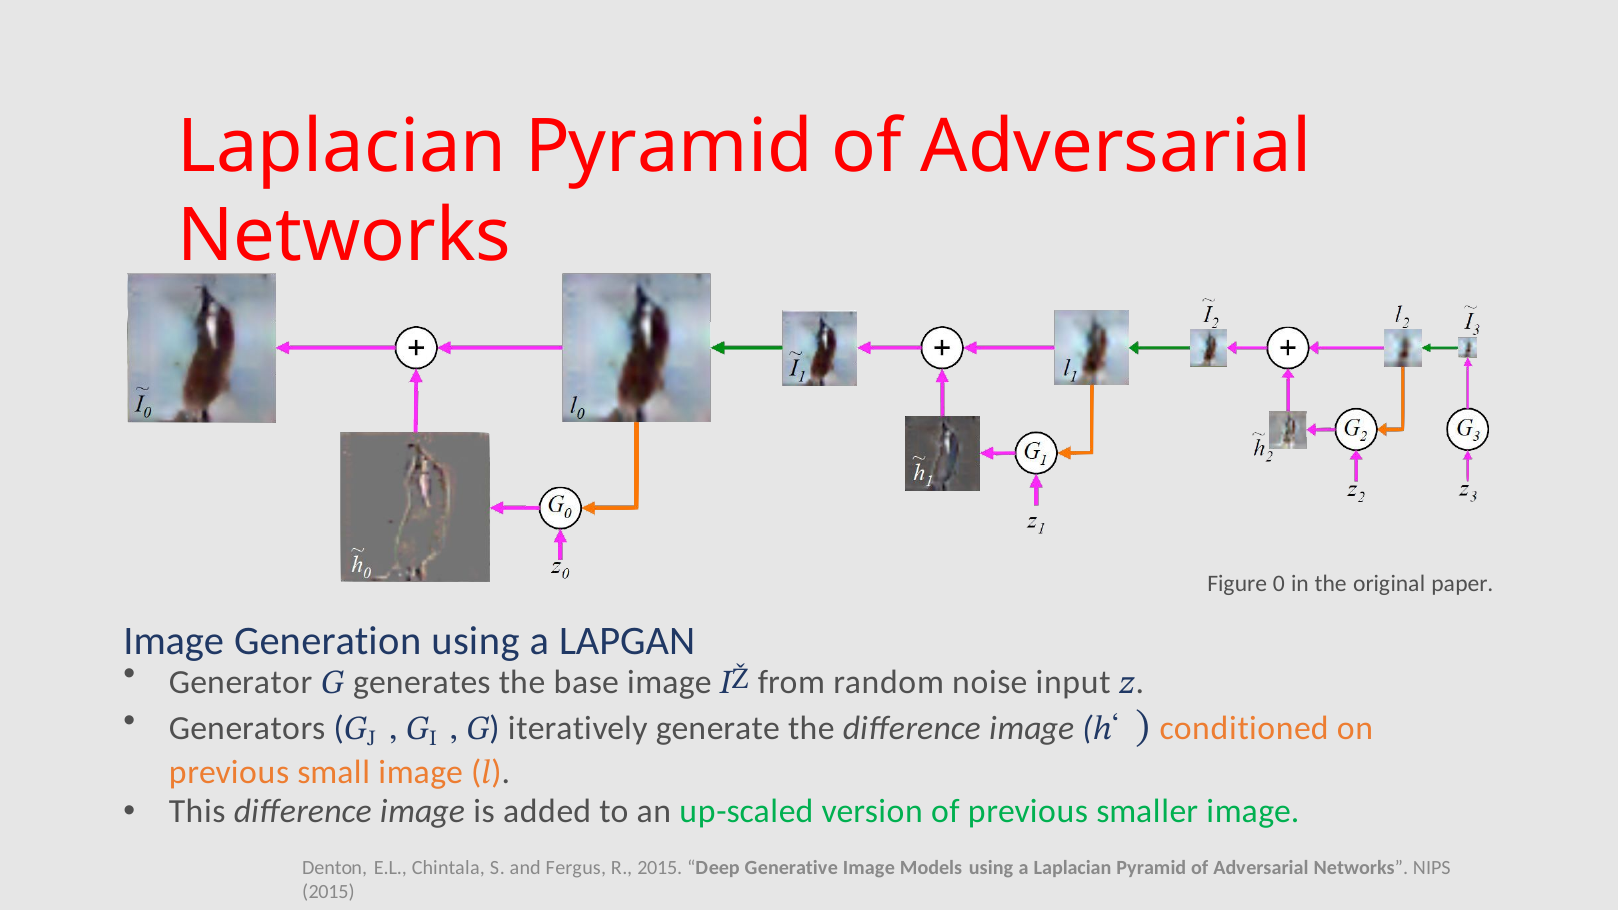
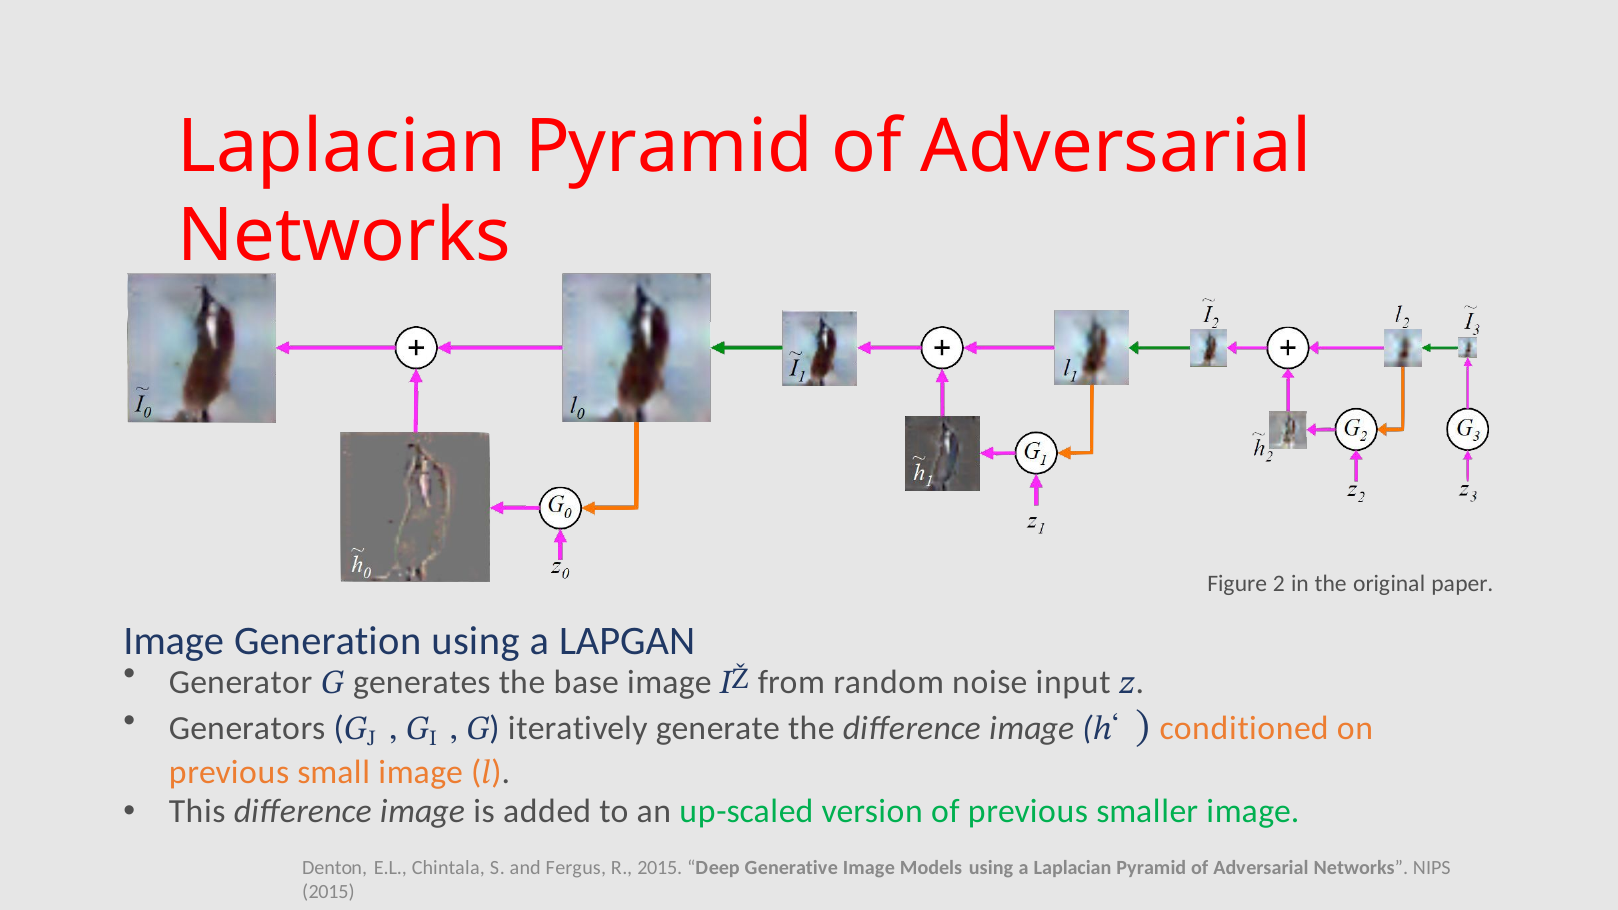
0: 0 -> 2
